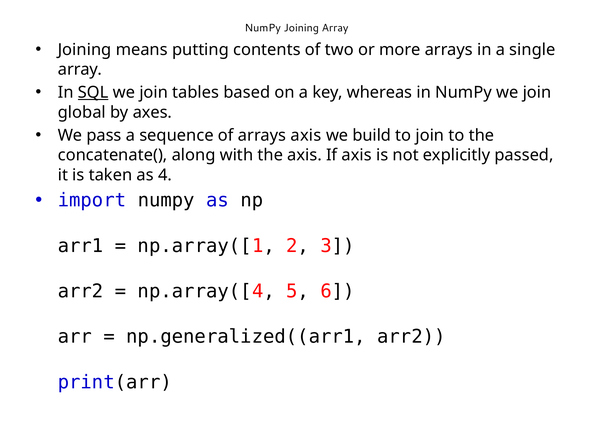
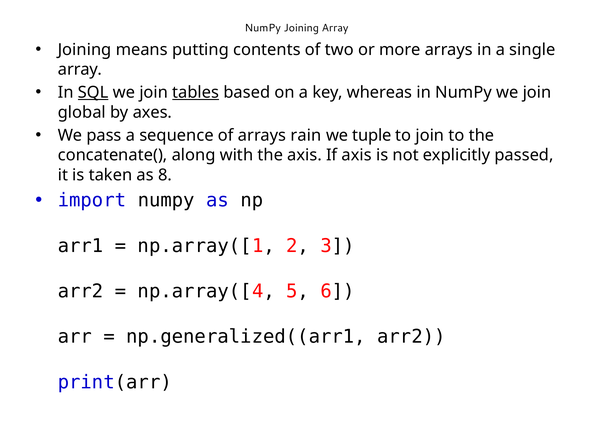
tables underline: none -> present
arrays axis: axis -> rain
build: build -> tuple
4: 4 -> 8
